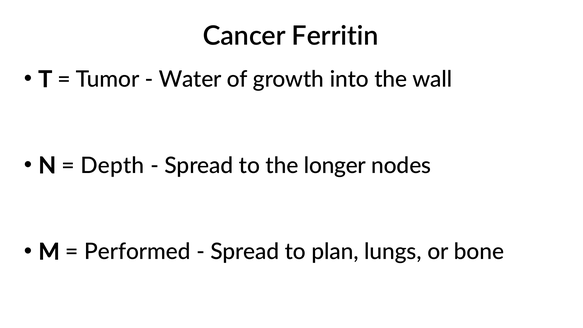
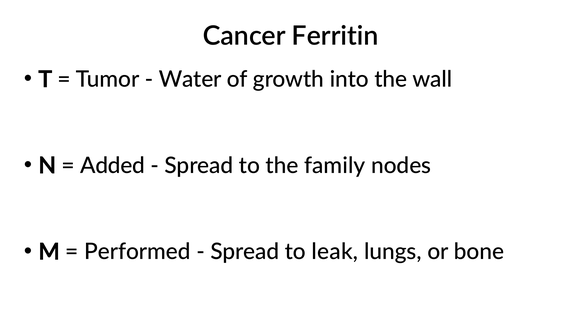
Depth: Depth -> Added
longer: longer -> family
plan: plan -> leak
